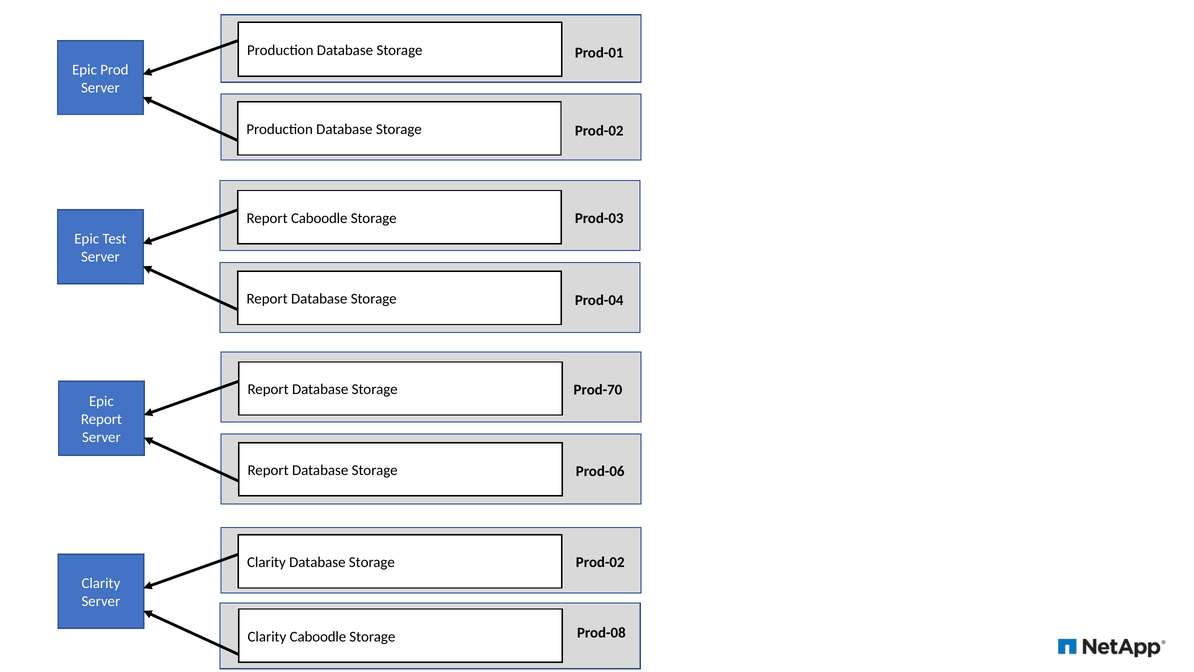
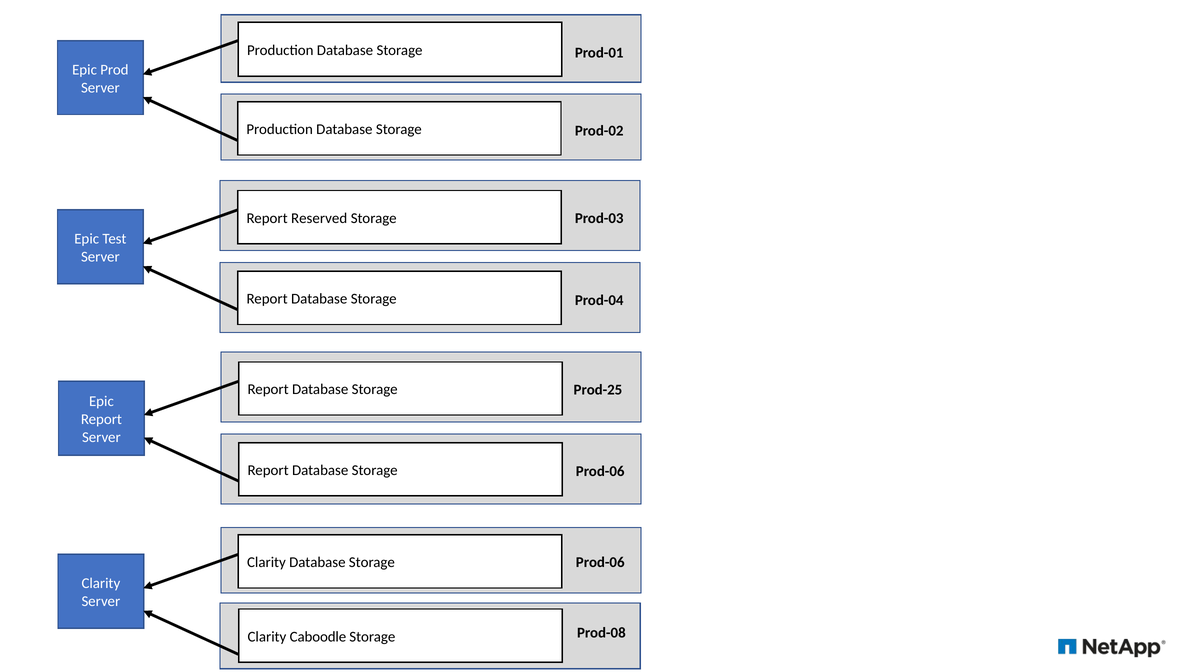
Report Caboodle: Caboodle -> Reserved
Prod-70: Prod-70 -> Prod-25
Prod-02 at (600, 562): Prod-02 -> Prod-06
